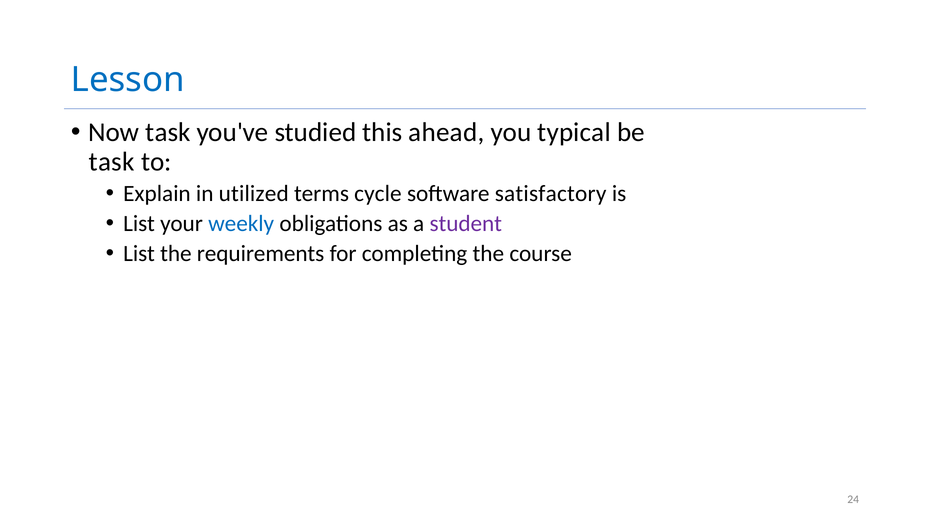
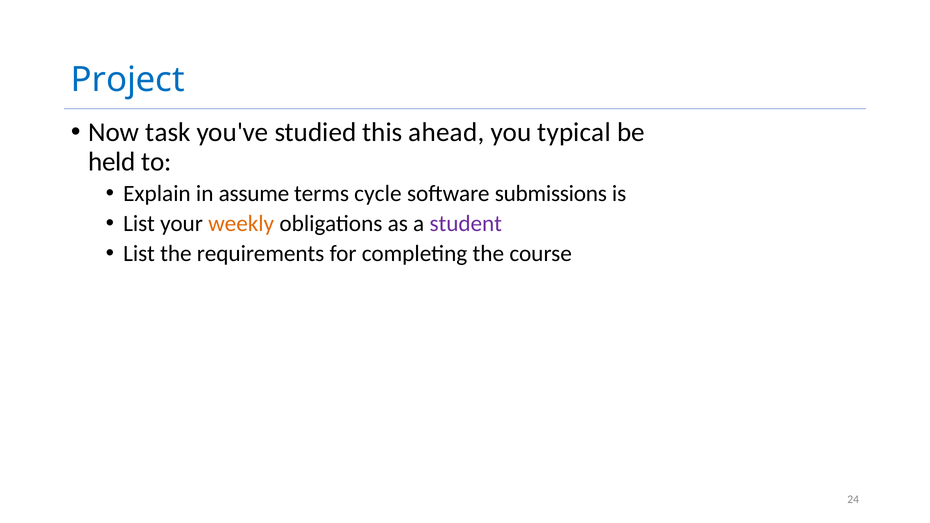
Lesson: Lesson -> Project
task at (112, 162): task -> held
utilized: utilized -> assume
satisfactory: satisfactory -> submissions
weekly colour: blue -> orange
